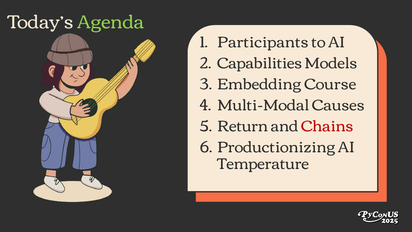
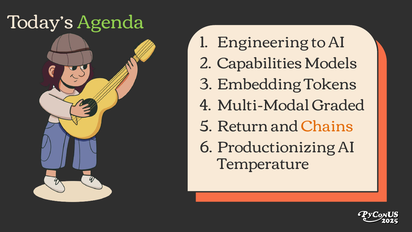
Participants: Participants -> Engineering
Course: Course -> Tokens
Causes: Causes -> Graded
Chains colour: red -> orange
